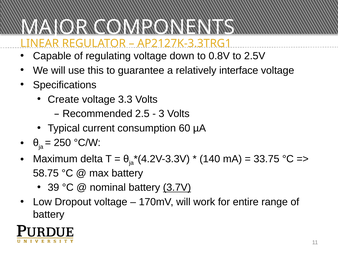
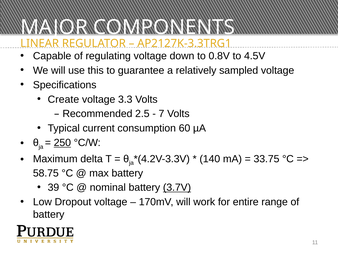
2.5V: 2.5V -> 4.5V
interface: interface -> sampled
3: 3 -> 7
250 underline: none -> present
